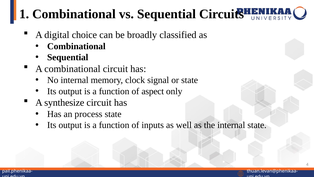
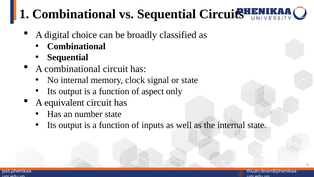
synthesize: synthesize -> equivalent
process: process -> number
